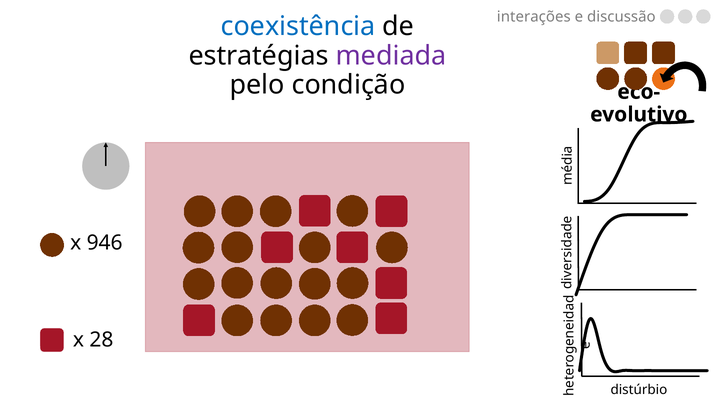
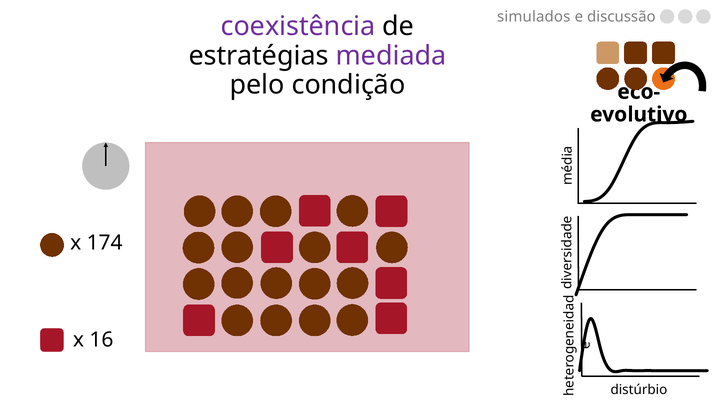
interações: interações -> simulados
coexistência colour: blue -> purple
946: 946 -> 174
28: 28 -> 16
